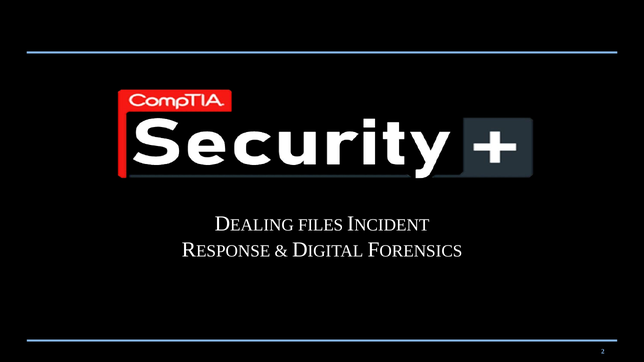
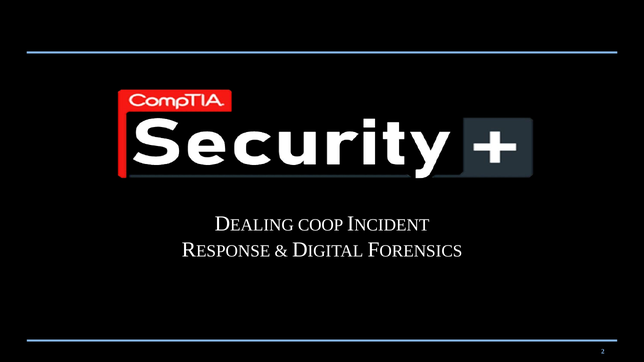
FILES: FILES -> COOP
